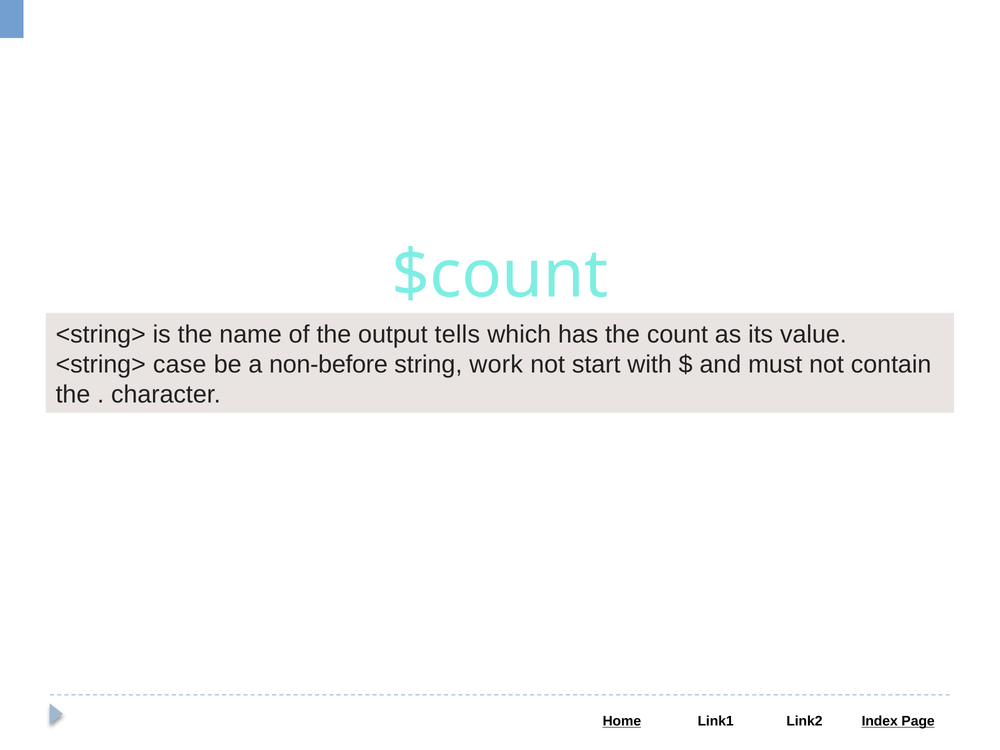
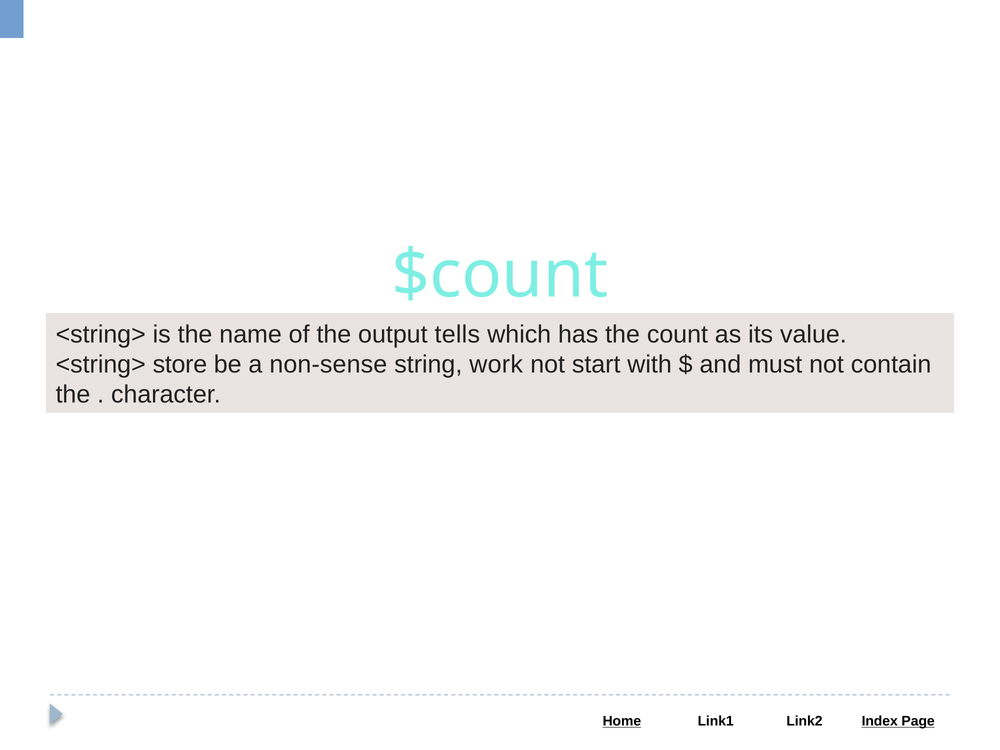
case: case -> store
non-before: non-before -> non-sense
